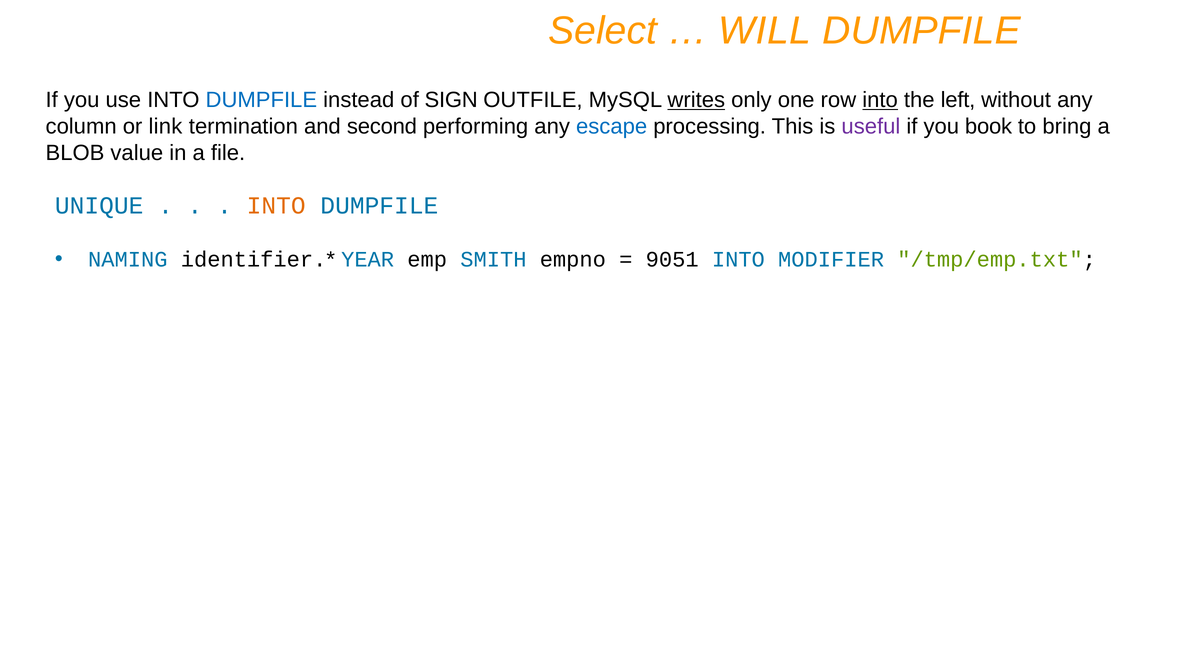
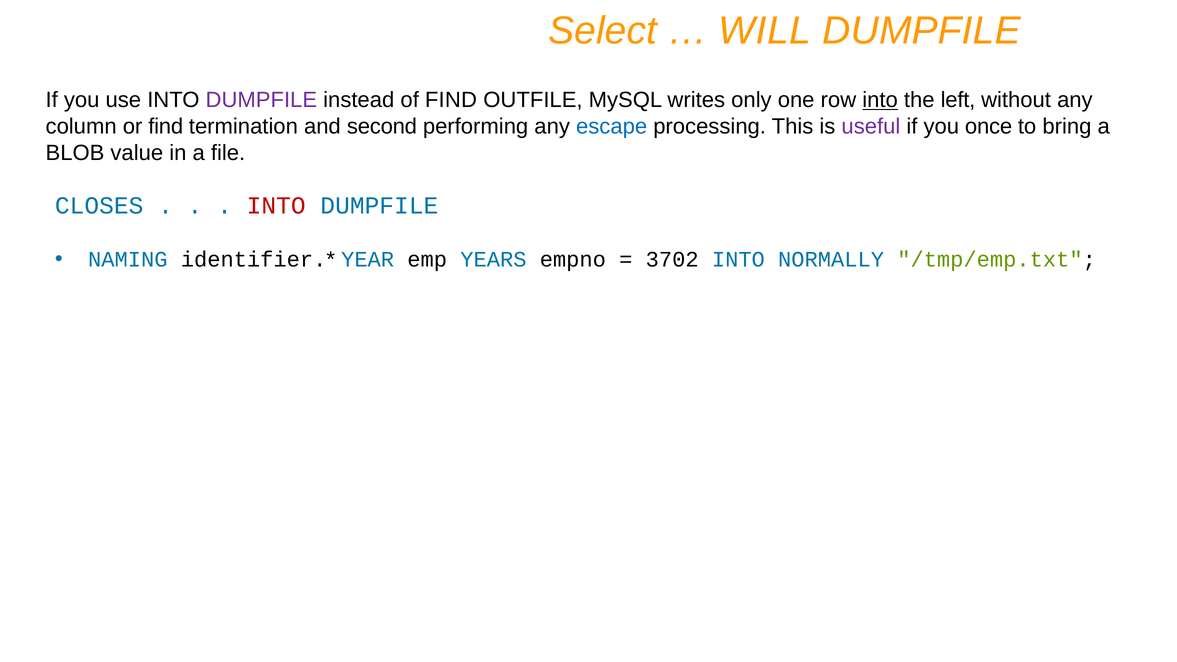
DUMPFILE at (261, 100) colour: blue -> purple
of SIGN: SIGN -> FIND
writes underline: present -> none
or link: link -> find
book: book -> once
UNIQUE: UNIQUE -> CLOSES
INTO at (276, 206) colour: orange -> red
SMITH: SMITH -> YEARS
9051: 9051 -> 3702
MODIFIER: MODIFIER -> NORMALLY
